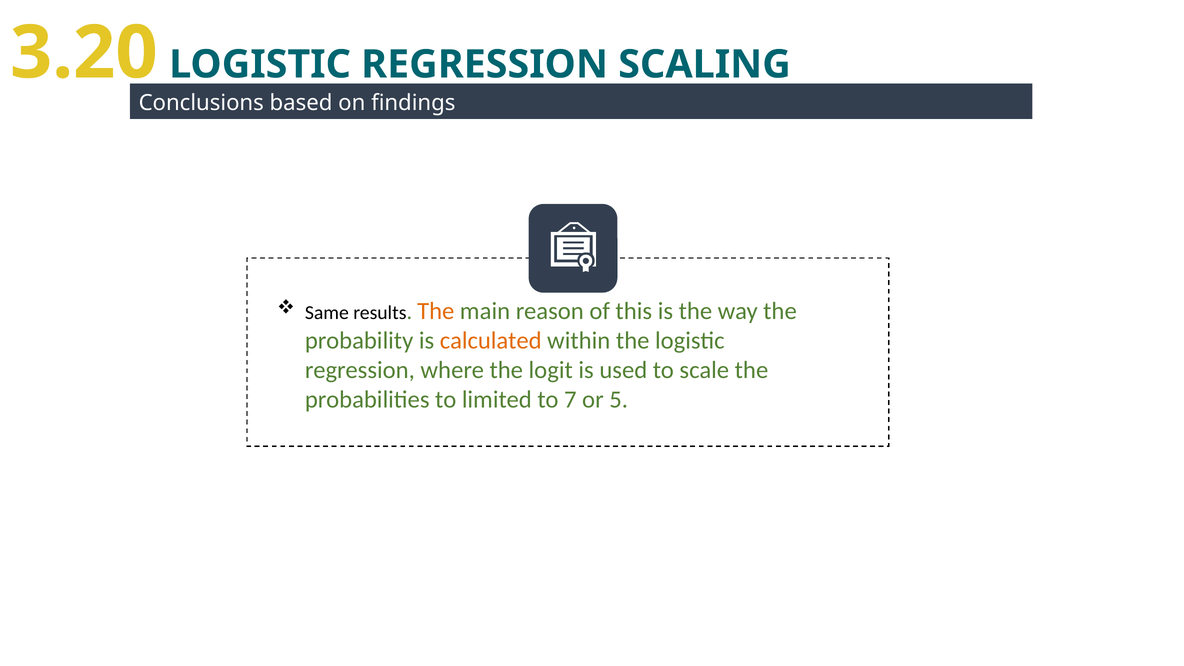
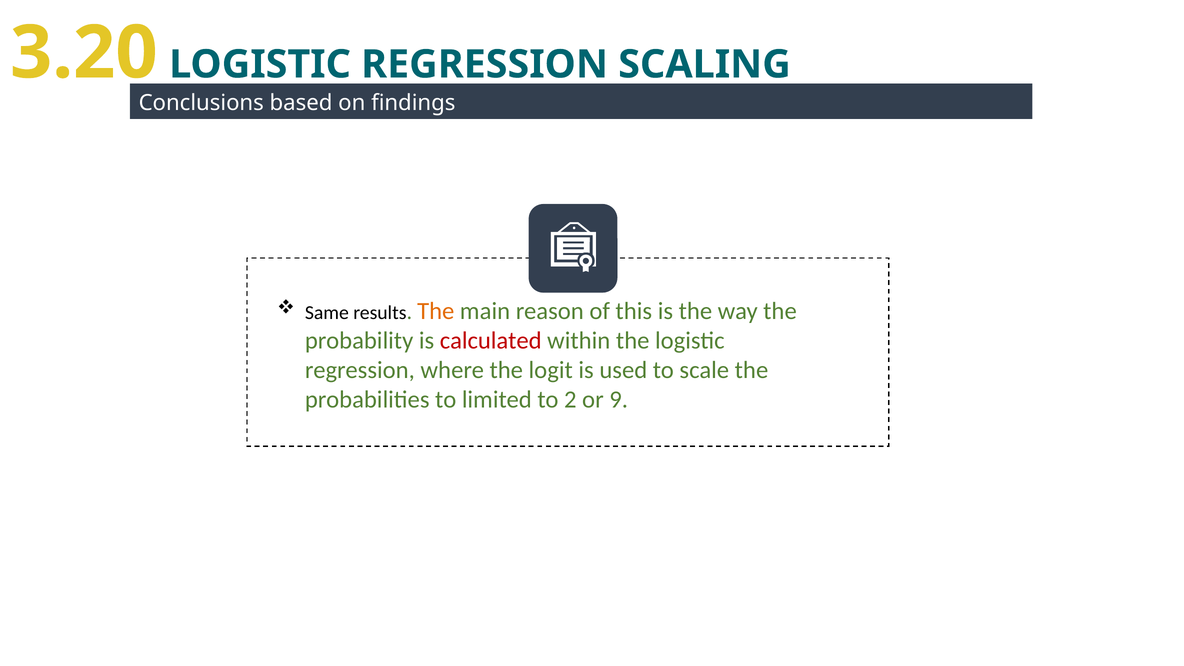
calculated colour: orange -> red
7: 7 -> 2
5: 5 -> 9
